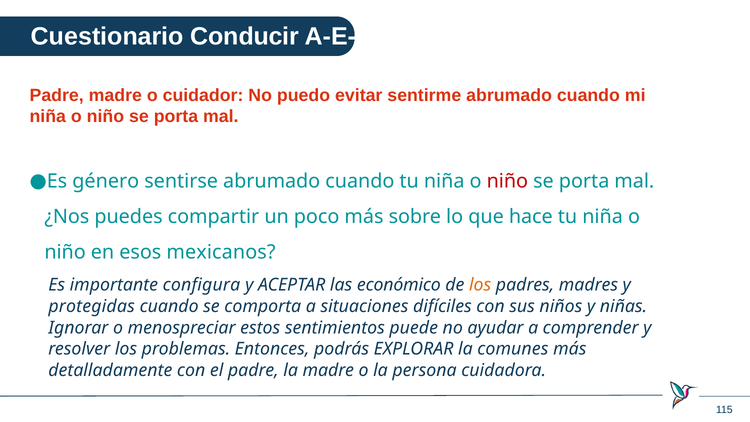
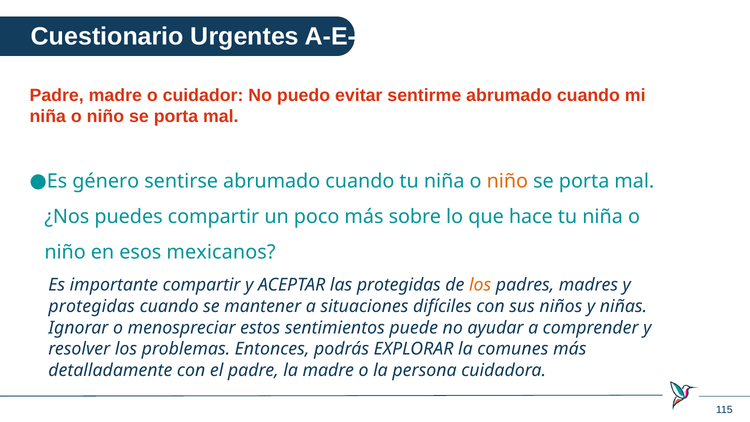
Conducir: Conducir -> Urgentes
niño at (507, 181) colour: red -> orange
importante configura: configura -> compartir
las económico: económico -> protegidas
comporta: comporta -> mantener
